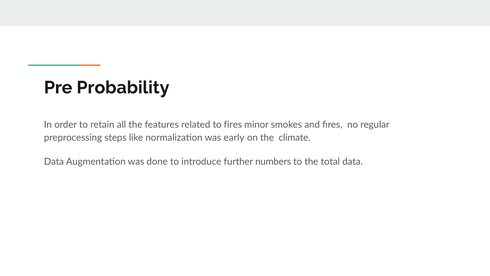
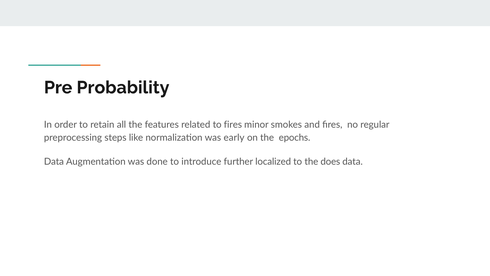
climate: climate -> epochs
numbers: numbers -> localized
total: total -> does
